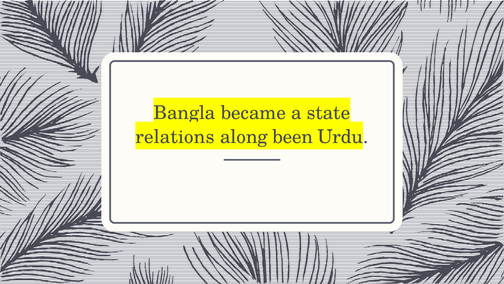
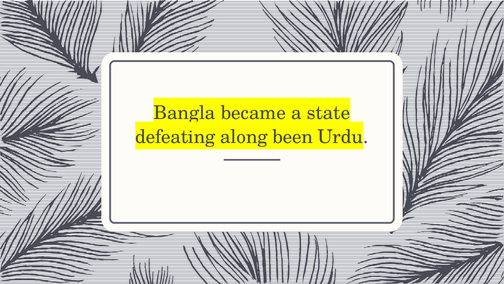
relations: relations -> defeating
